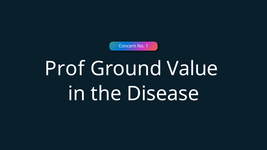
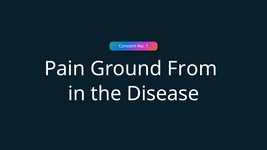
Prof: Prof -> Pain
Value: Value -> From
